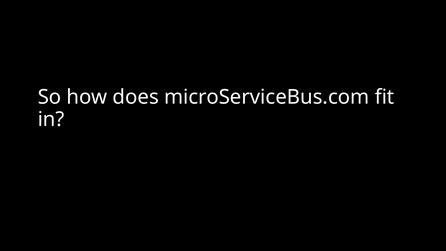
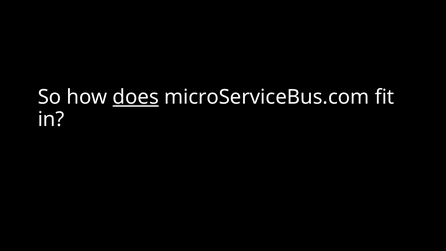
does underline: none -> present
